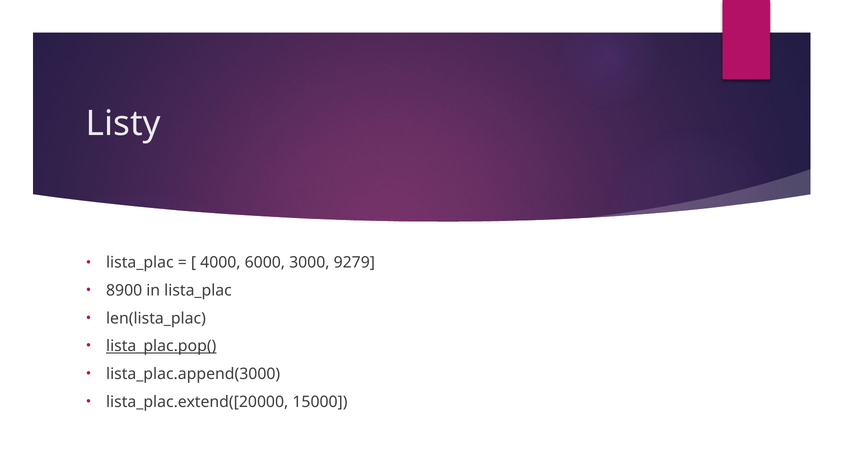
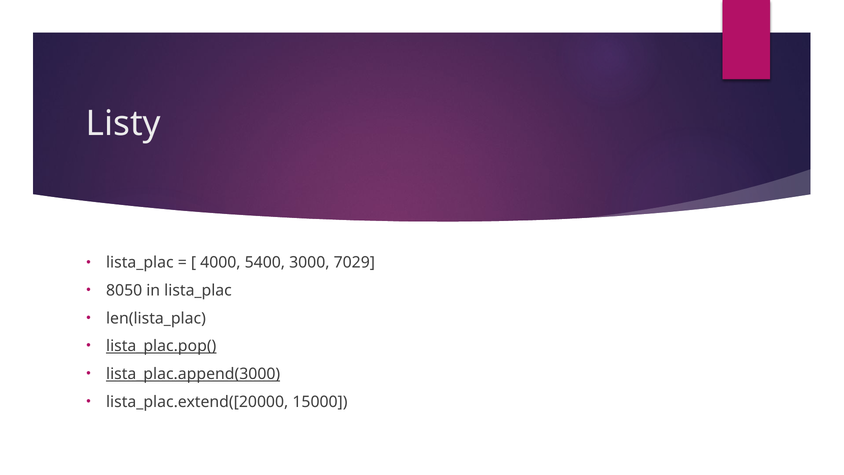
6000: 6000 -> 5400
9279: 9279 -> 7029
8900: 8900 -> 8050
lista_plac.append(3000 underline: none -> present
